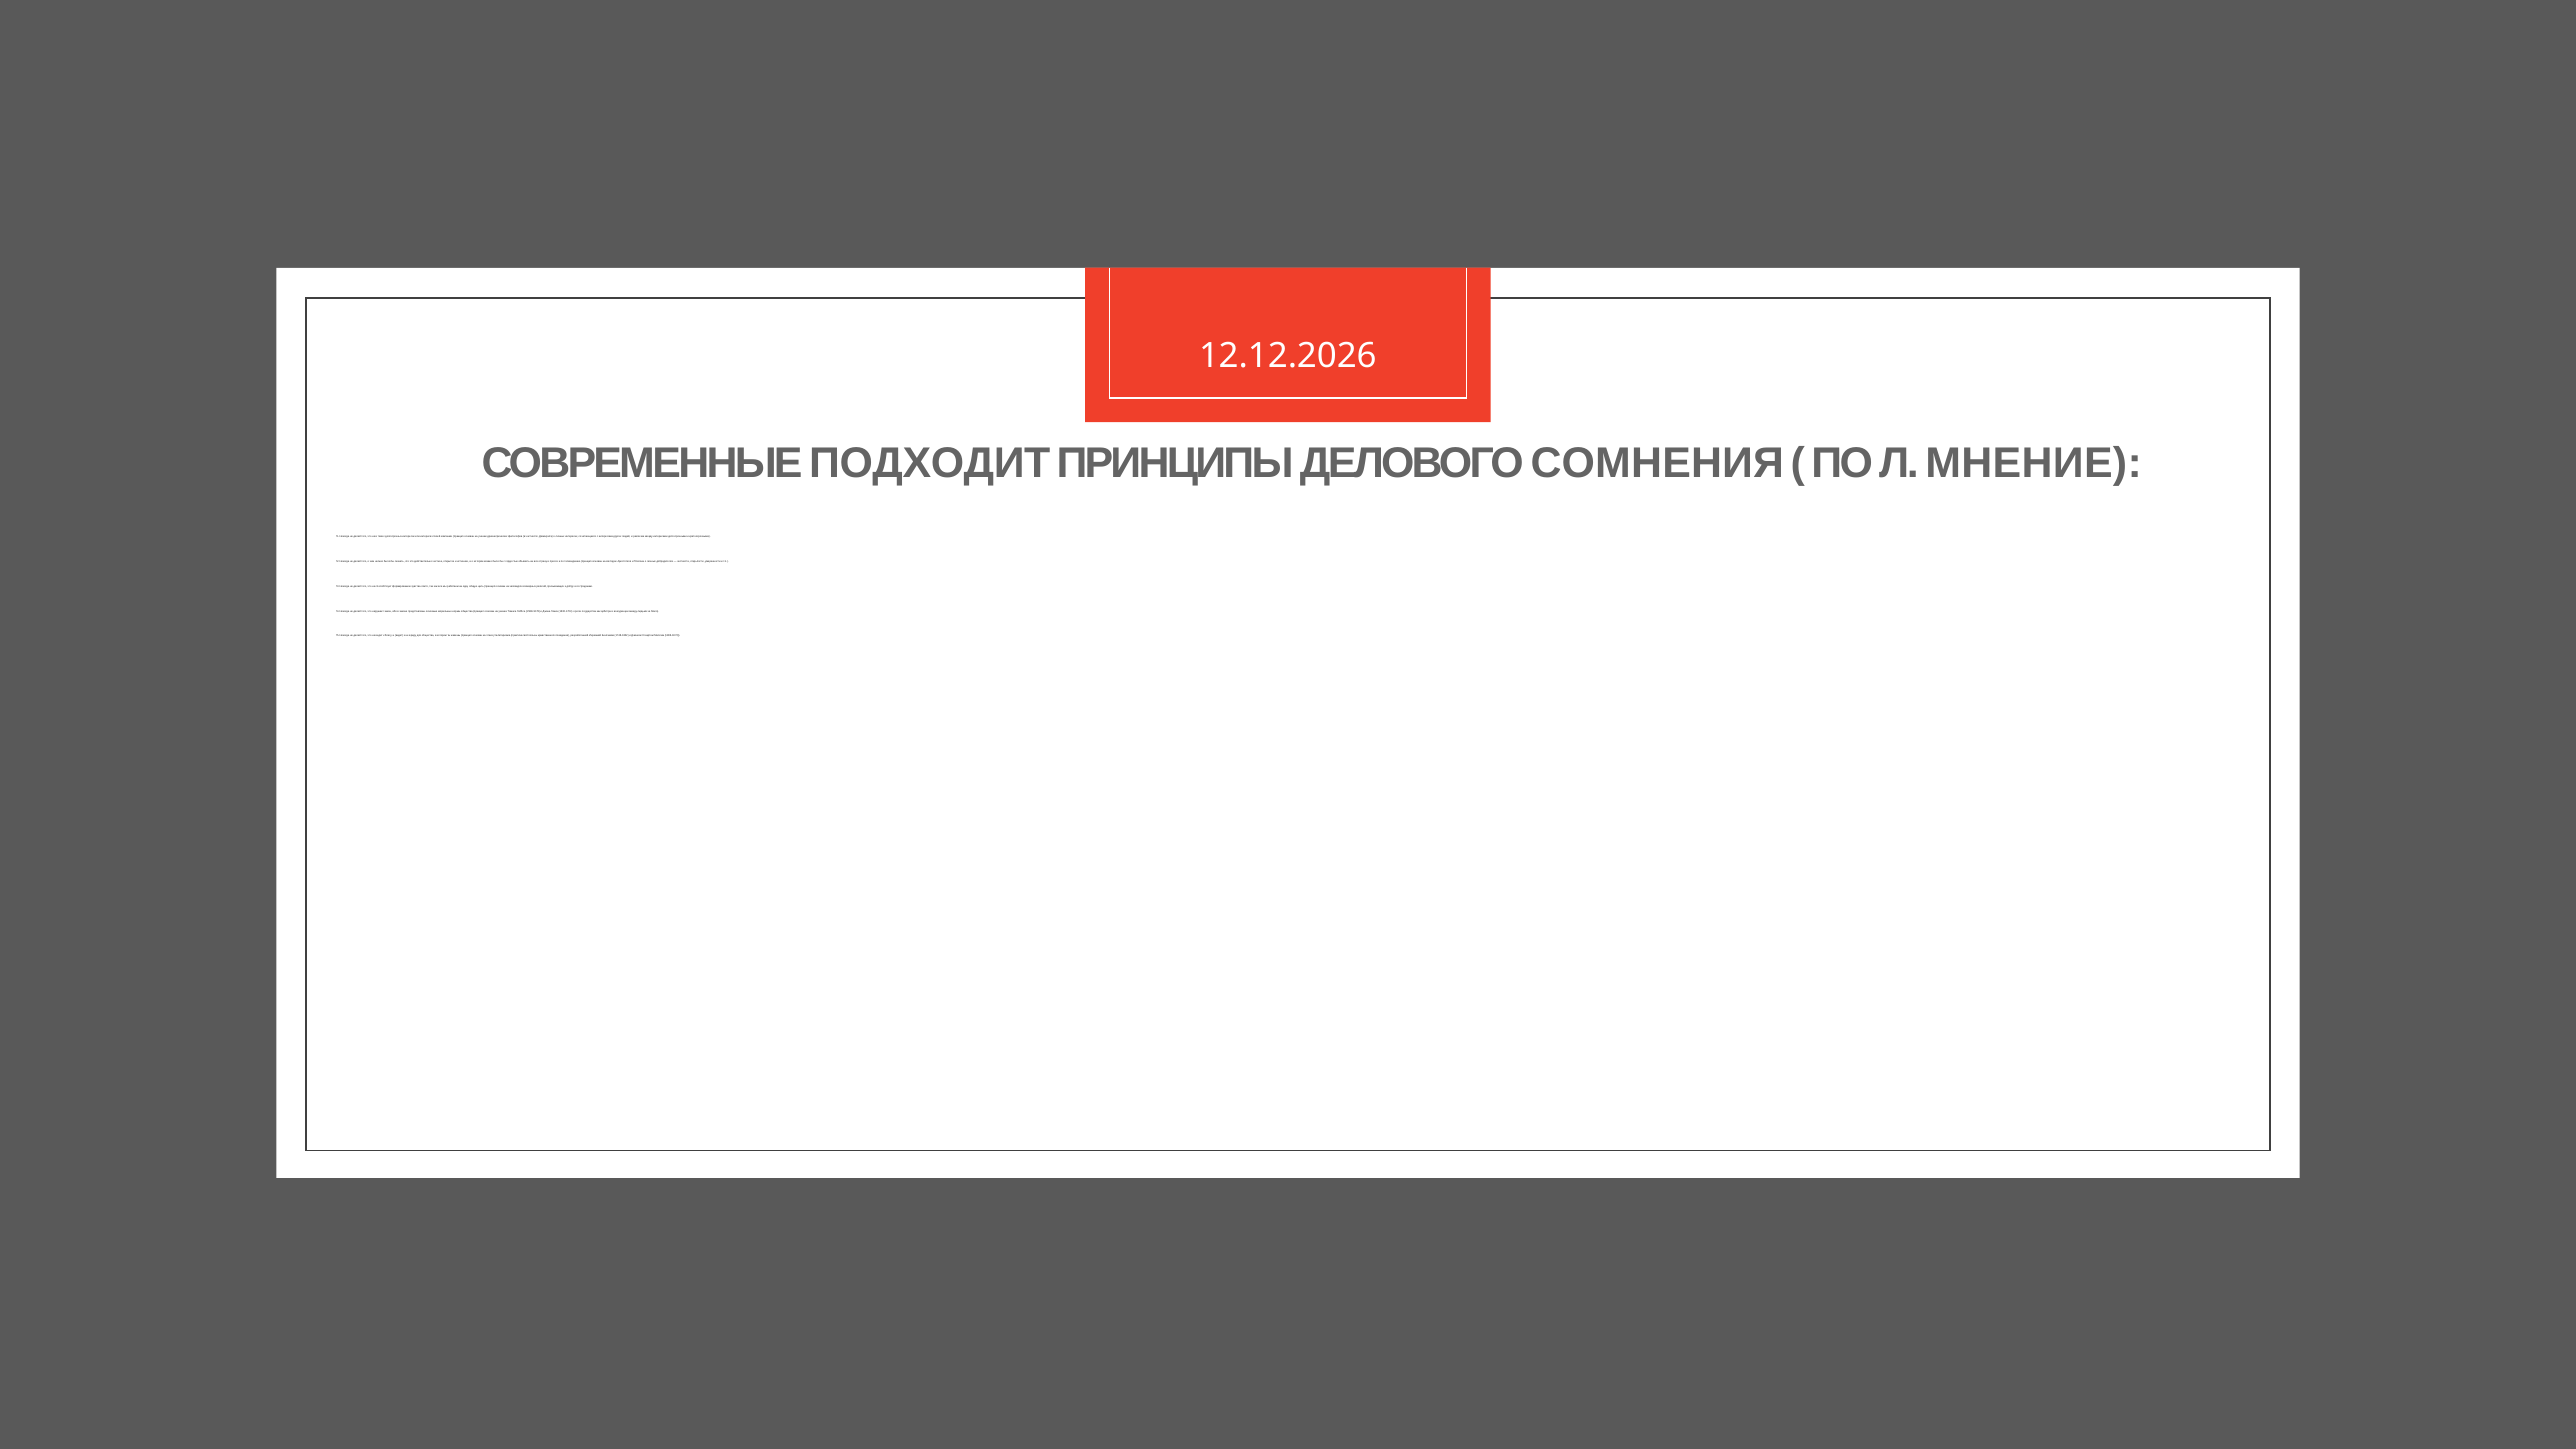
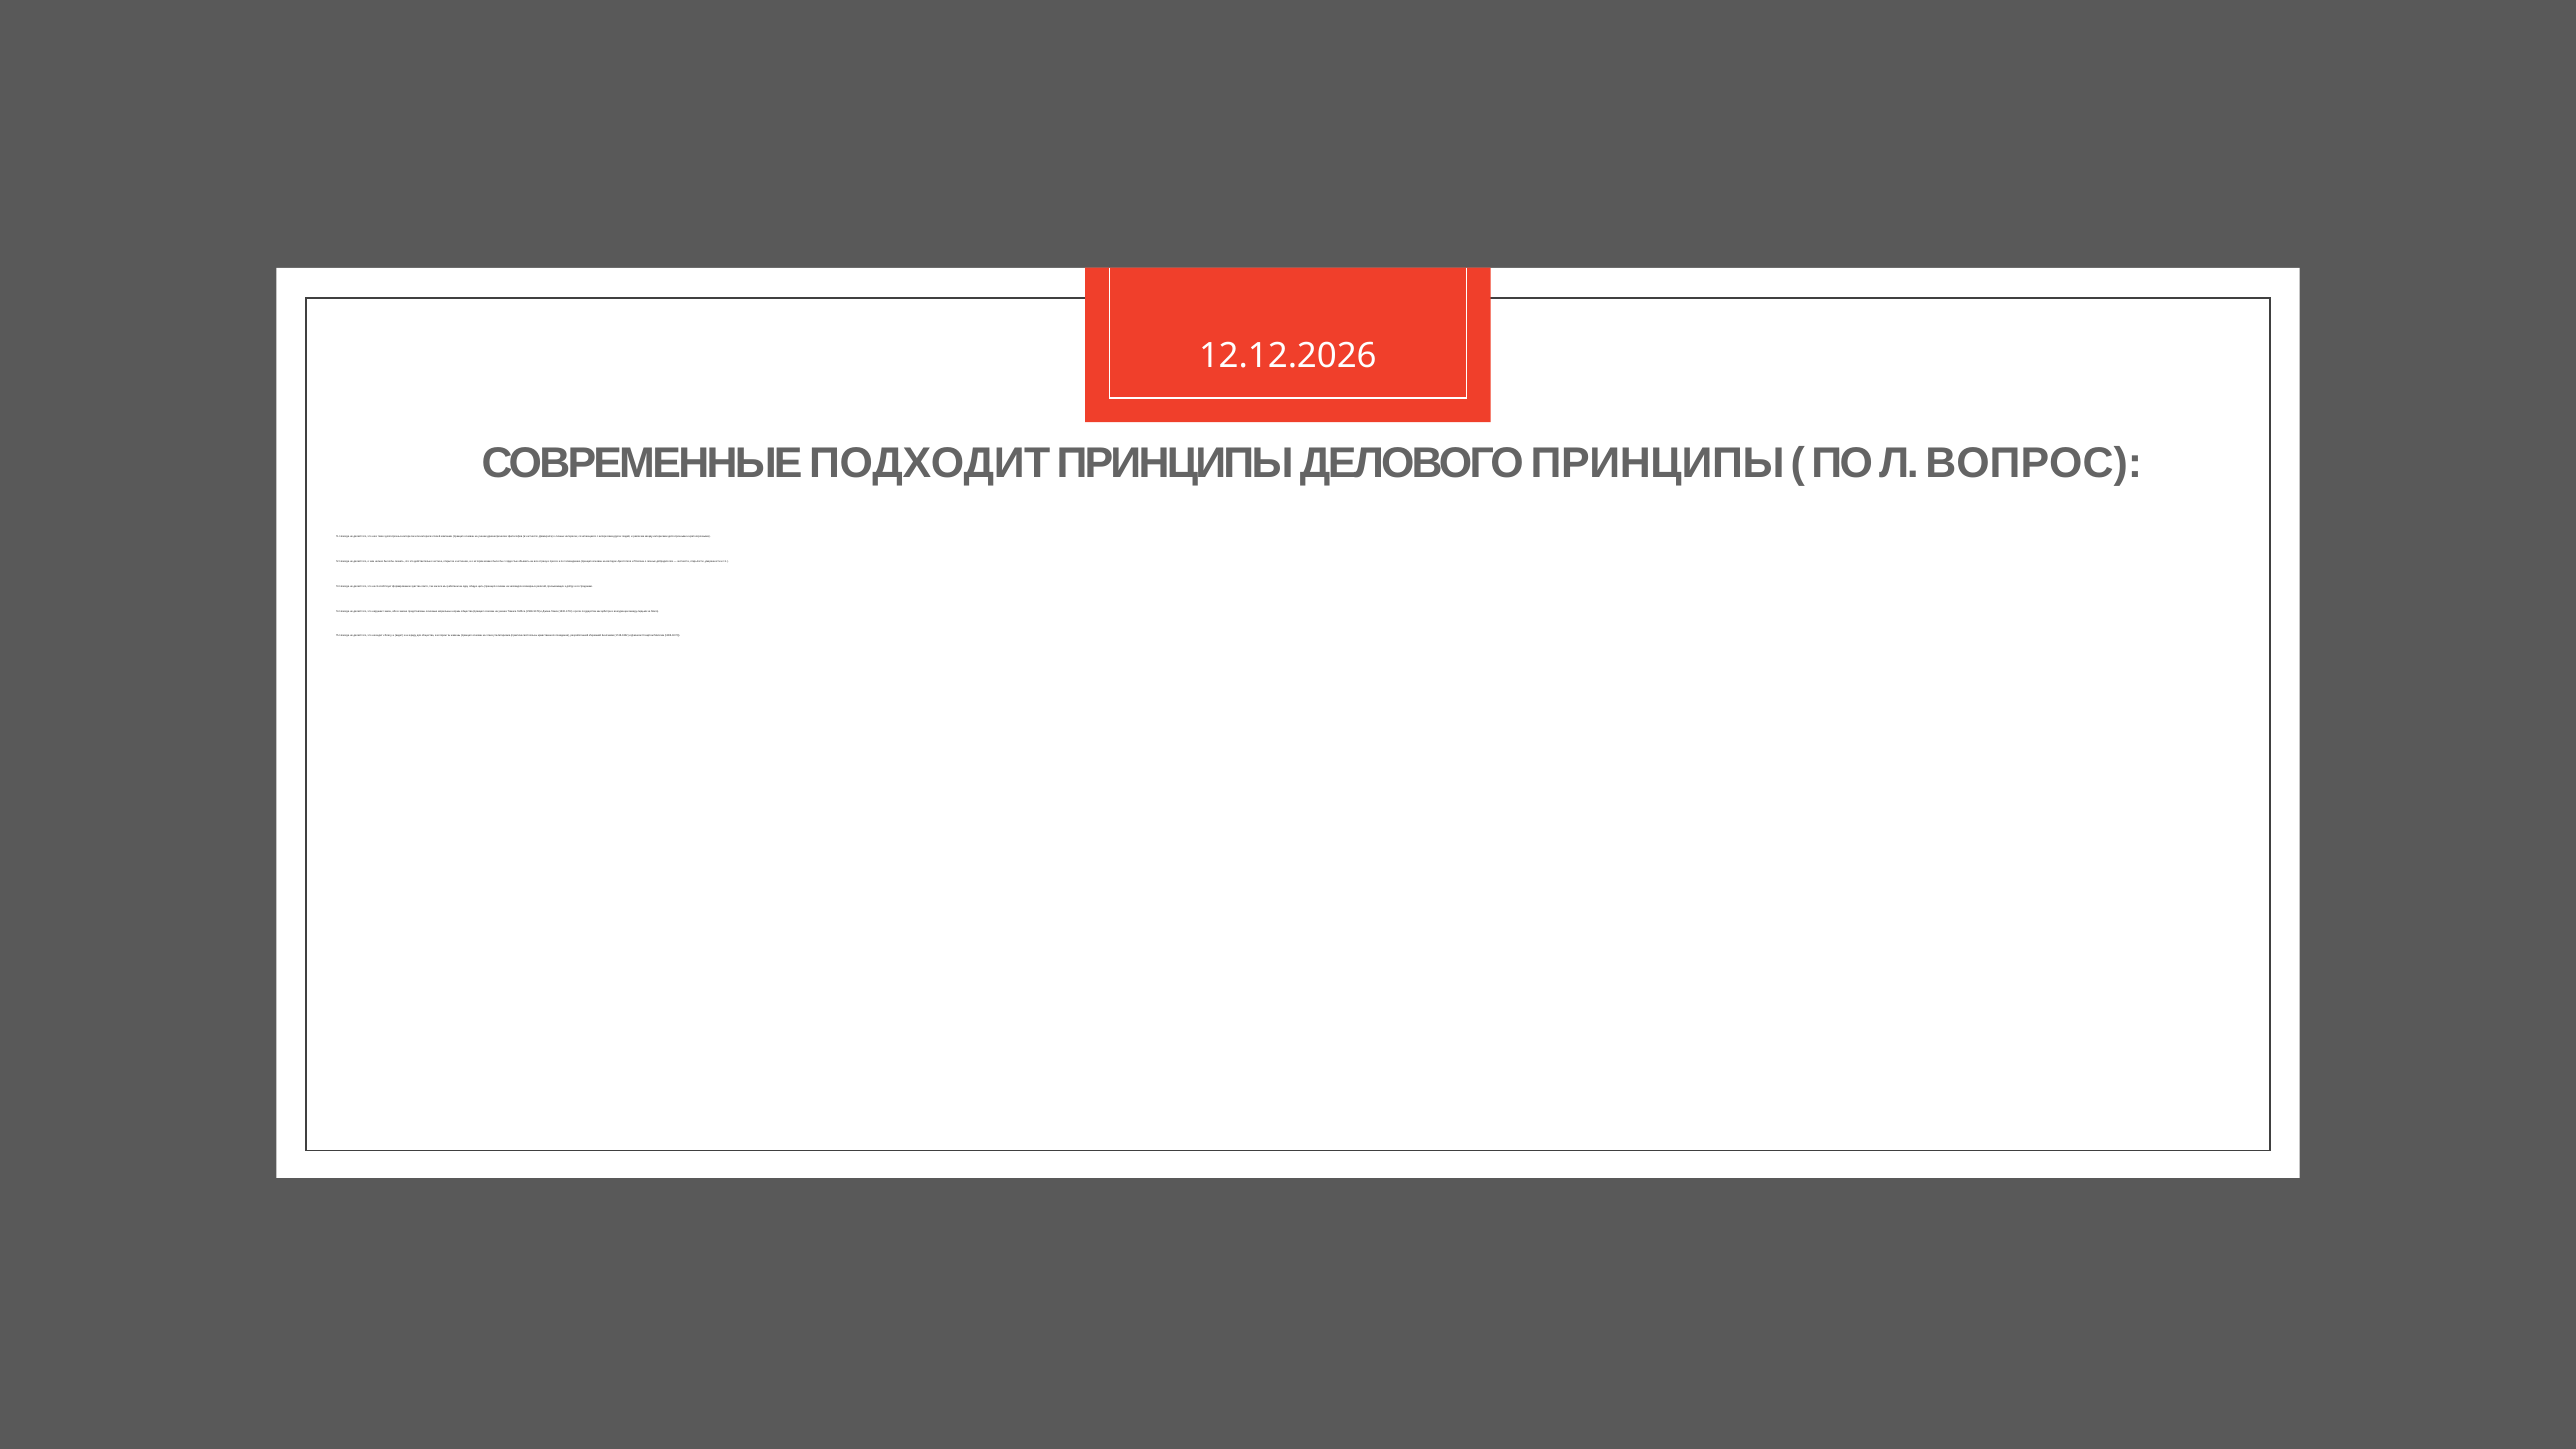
ДЕЛОВОГО СОМНЕНИЯ: СОМНЕНИЯ -> ПРИНЦИПЫ
МНЕНИЕ: МНЕНИЕ -> ВОПРОС
